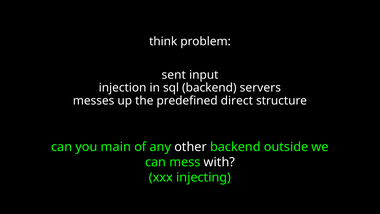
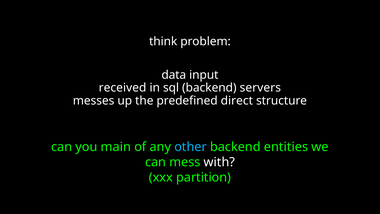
sent: sent -> data
injection: injection -> received
other colour: white -> light blue
outside: outside -> entities
injecting: injecting -> partition
